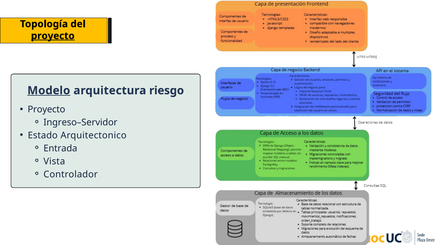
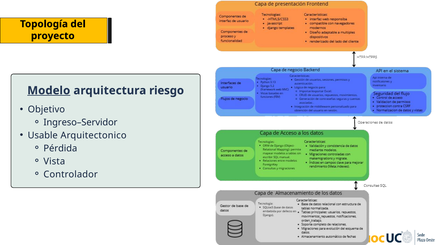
proyecto at (53, 36) underline: present -> none
Proyecto at (46, 109): Proyecto -> Objetivo
Estado: Estado -> Usable
Entrada: Entrada -> Pérdida
